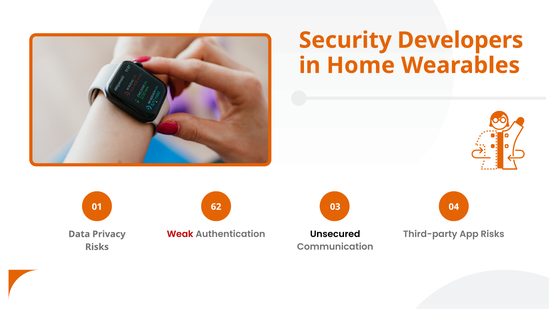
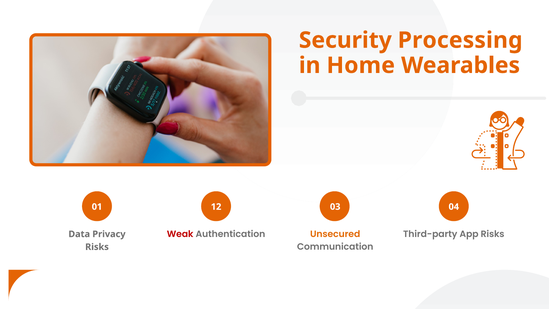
Developers: Developers -> Processing
62: 62 -> 12
Unsecured colour: black -> orange
